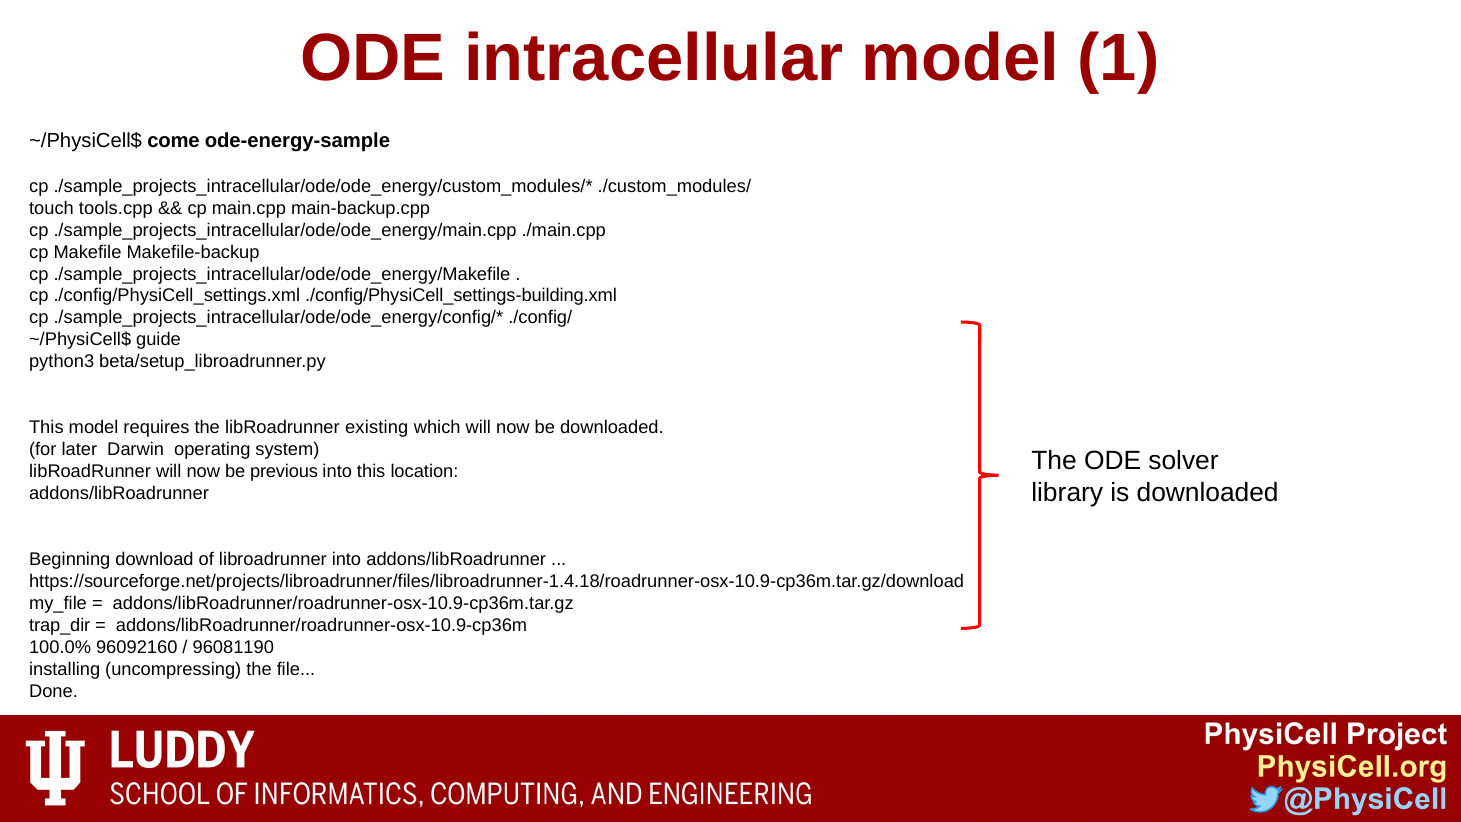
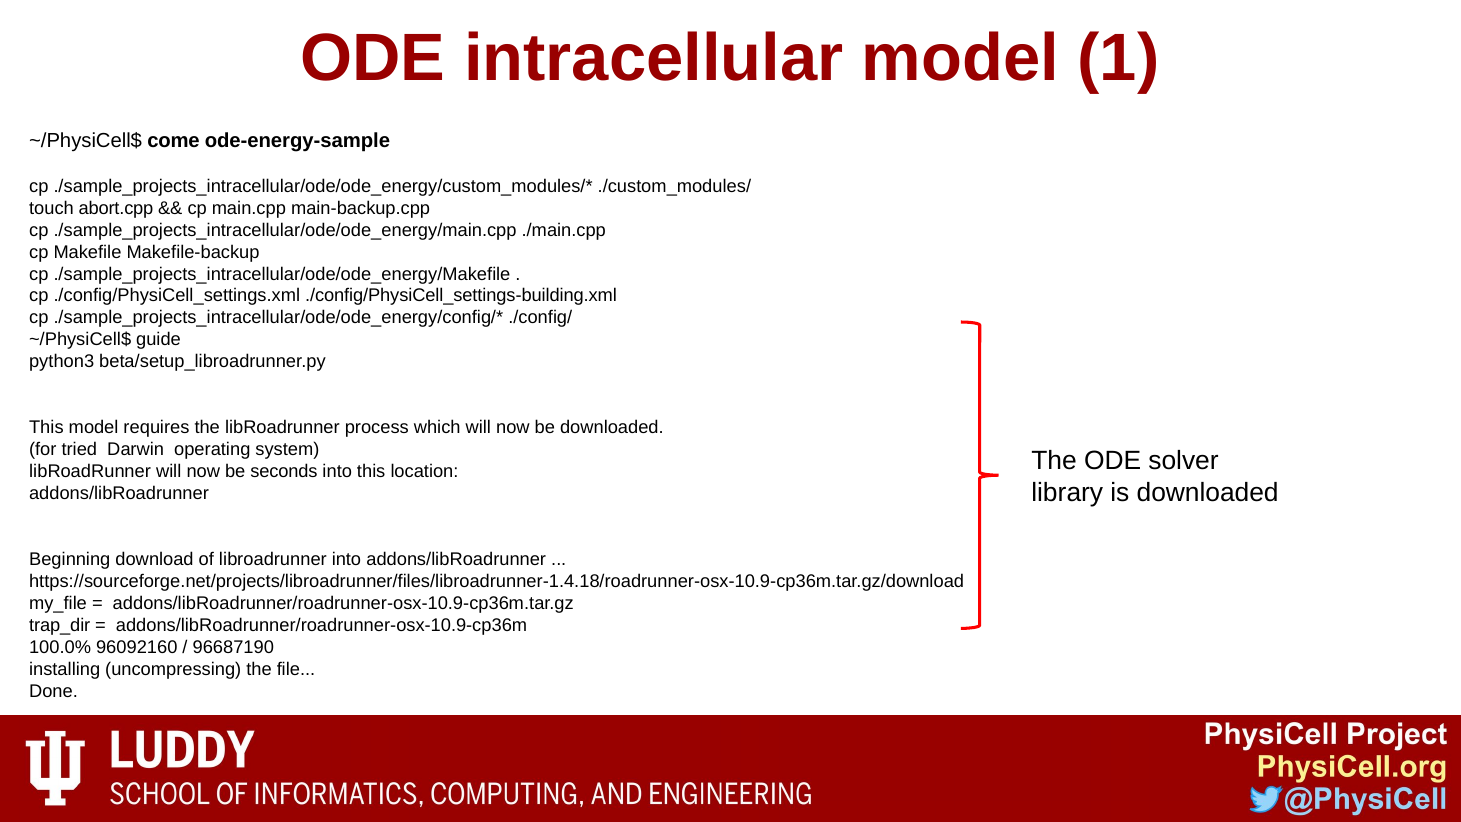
tools.cpp: tools.cpp -> abort.cpp
existing: existing -> process
later: later -> tried
previous: previous -> seconds
96081190: 96081190 -> 96687190
